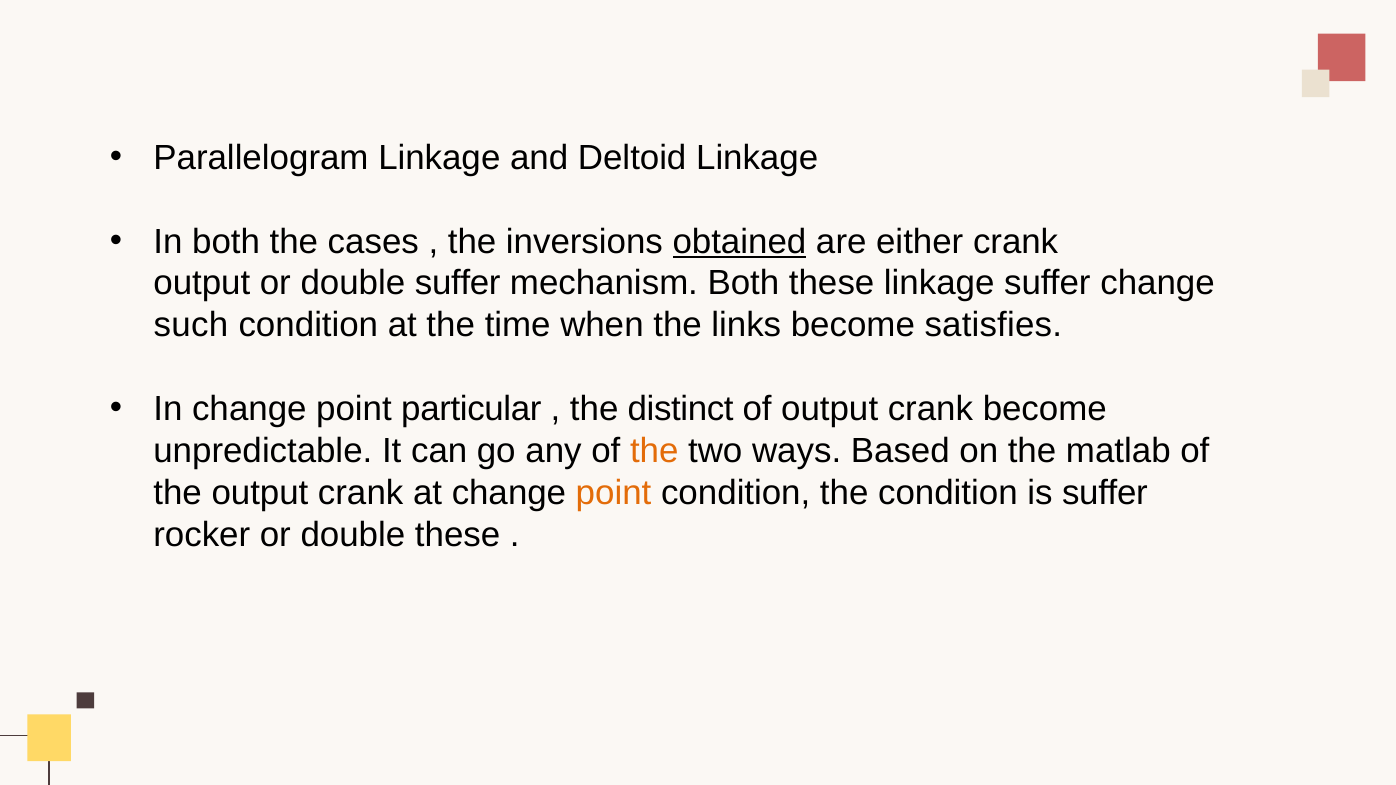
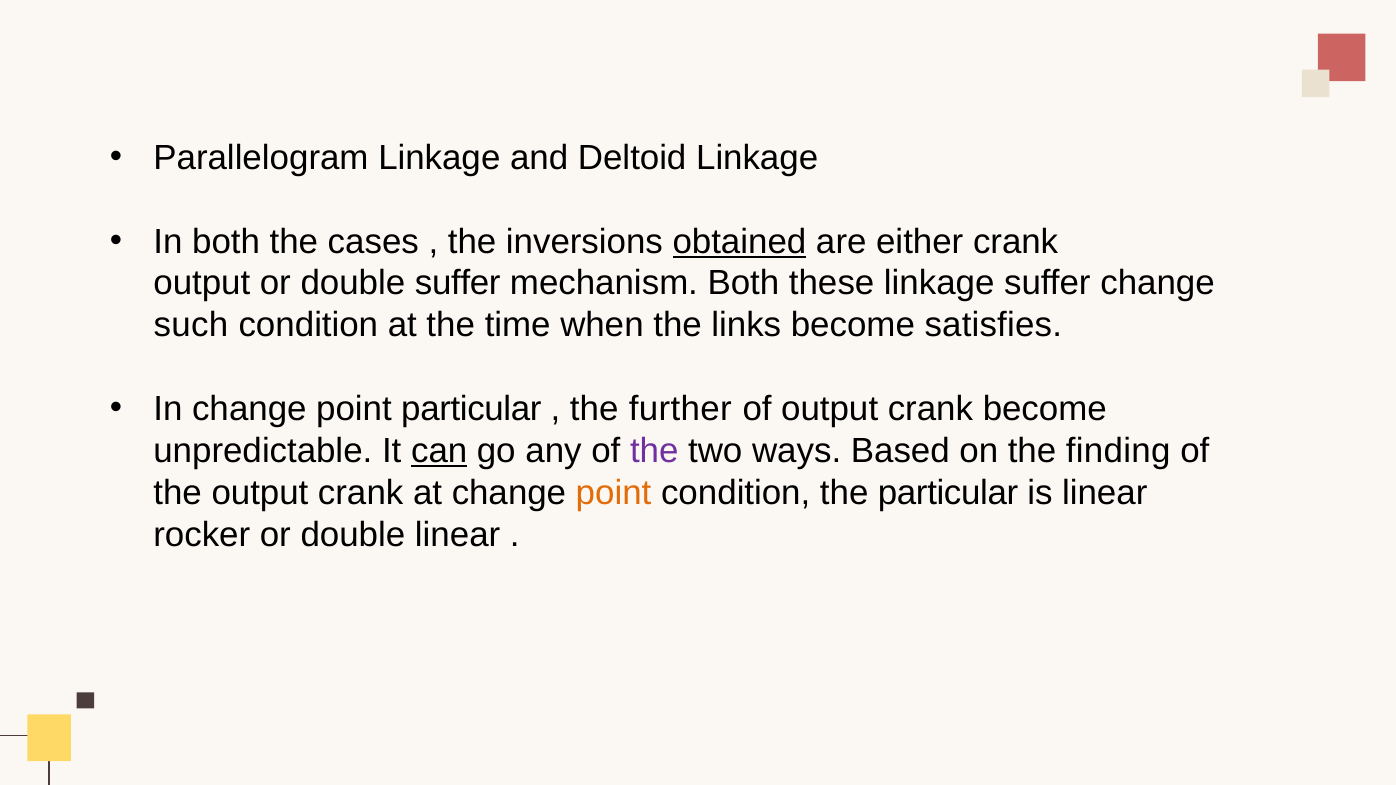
distinct: distinct -> further
can underline: none -> present
the at (654, 451) colour: orange -> purple
matlab: matlab -> finding
the condition: condition -> particular
is suffer: suffer -> linear
double these: these -> linear
